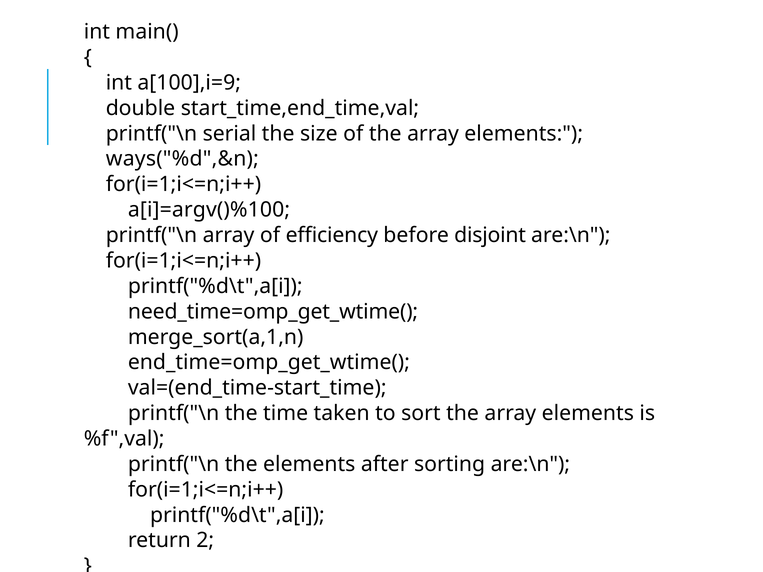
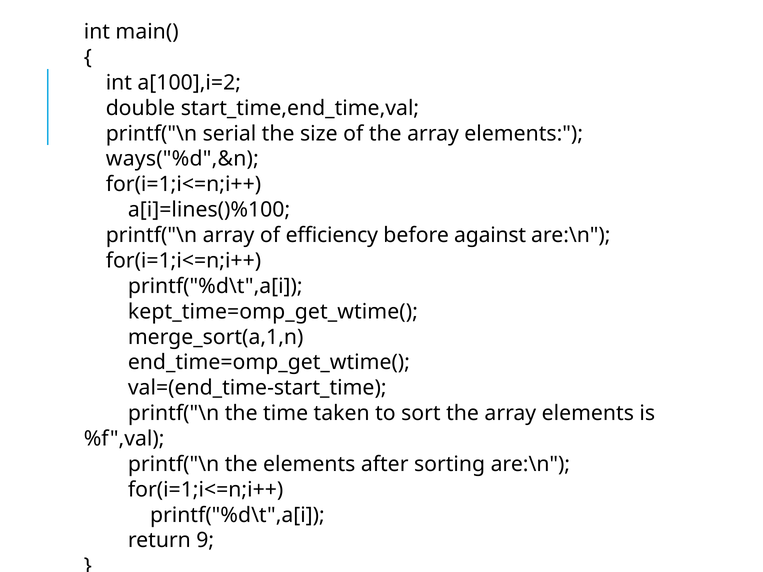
a[100],i=9: a[100],i=9 -> a[100],i=2
a[i]=argv()%100: a[i]=argv()%100 -> a[i]=lines()%100
disjoint: disjoint -> against
need_time=omp_get_wtime(: need_time=omp_get_wtime( -> kept_time=omp_get_wtime(
2: 2 -> 9
